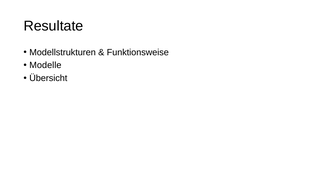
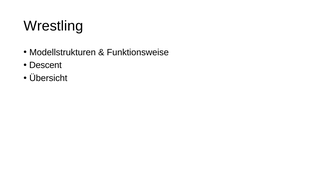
Resultate: Resultate -> Wrestling
Modelle: Modelle -> Descent
